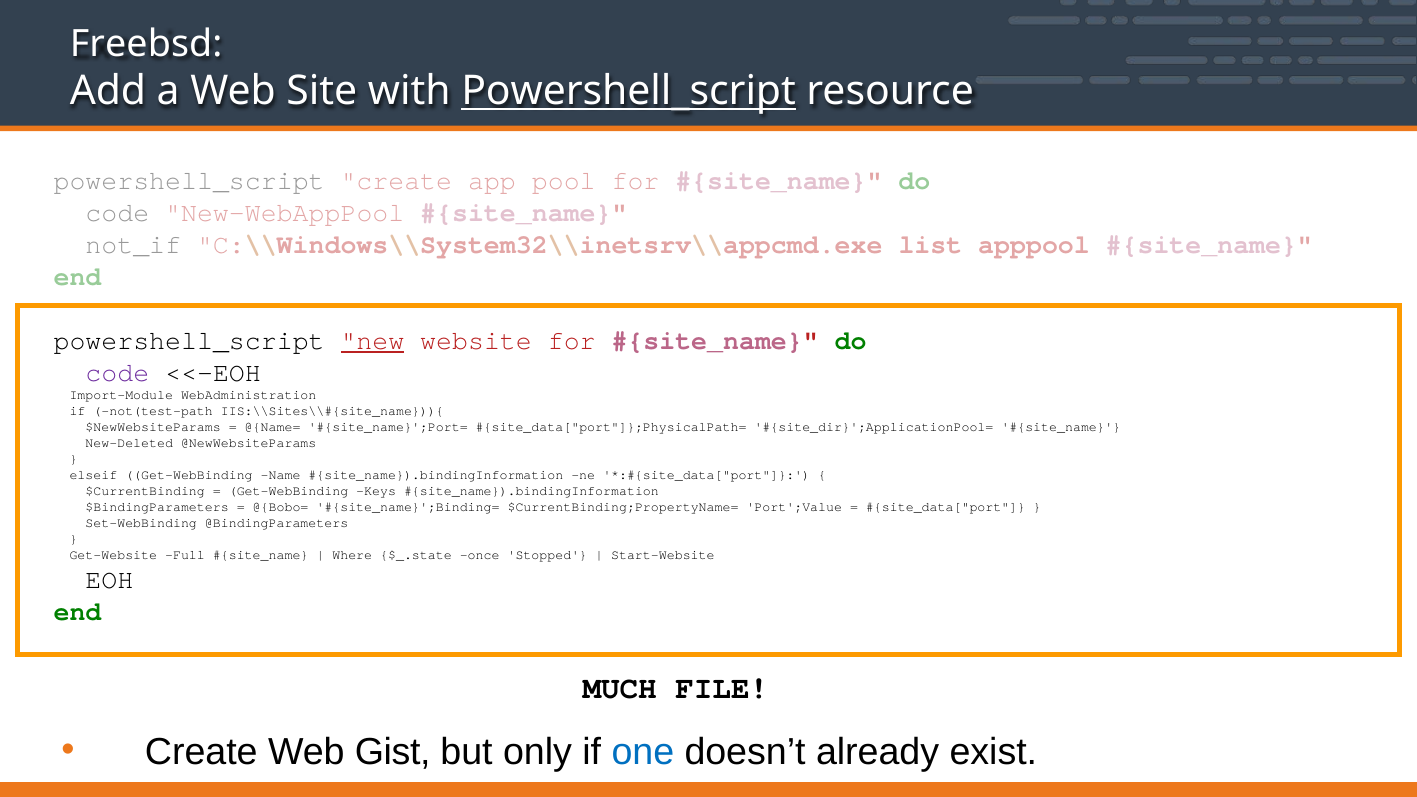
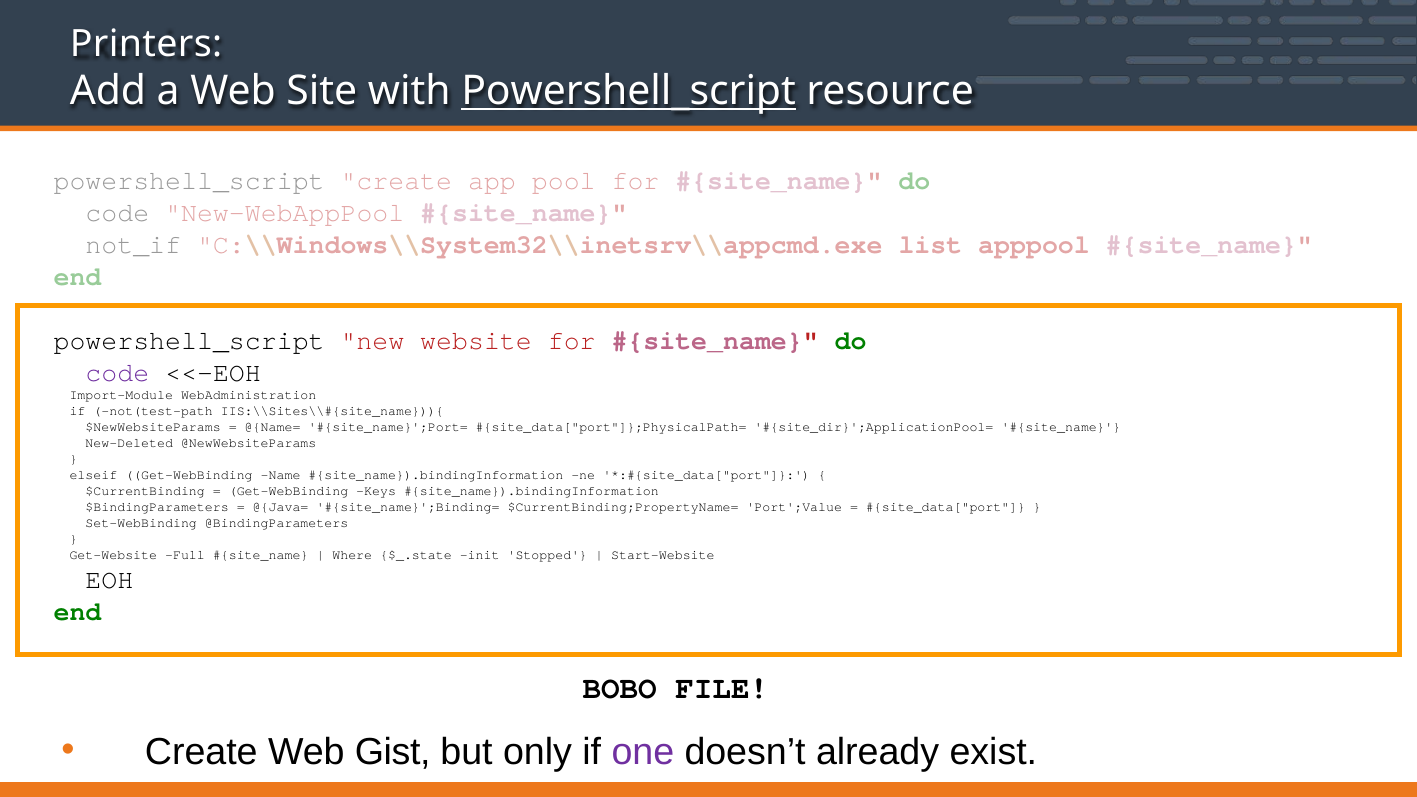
Freebsd: Freebsd -> Printers
new underline: present -> none
@{Bobo=: @{Bobo= -> @{Java=
once: once -> init
MUCH: MUCH -> BOBO
one colour: blue -> purple
